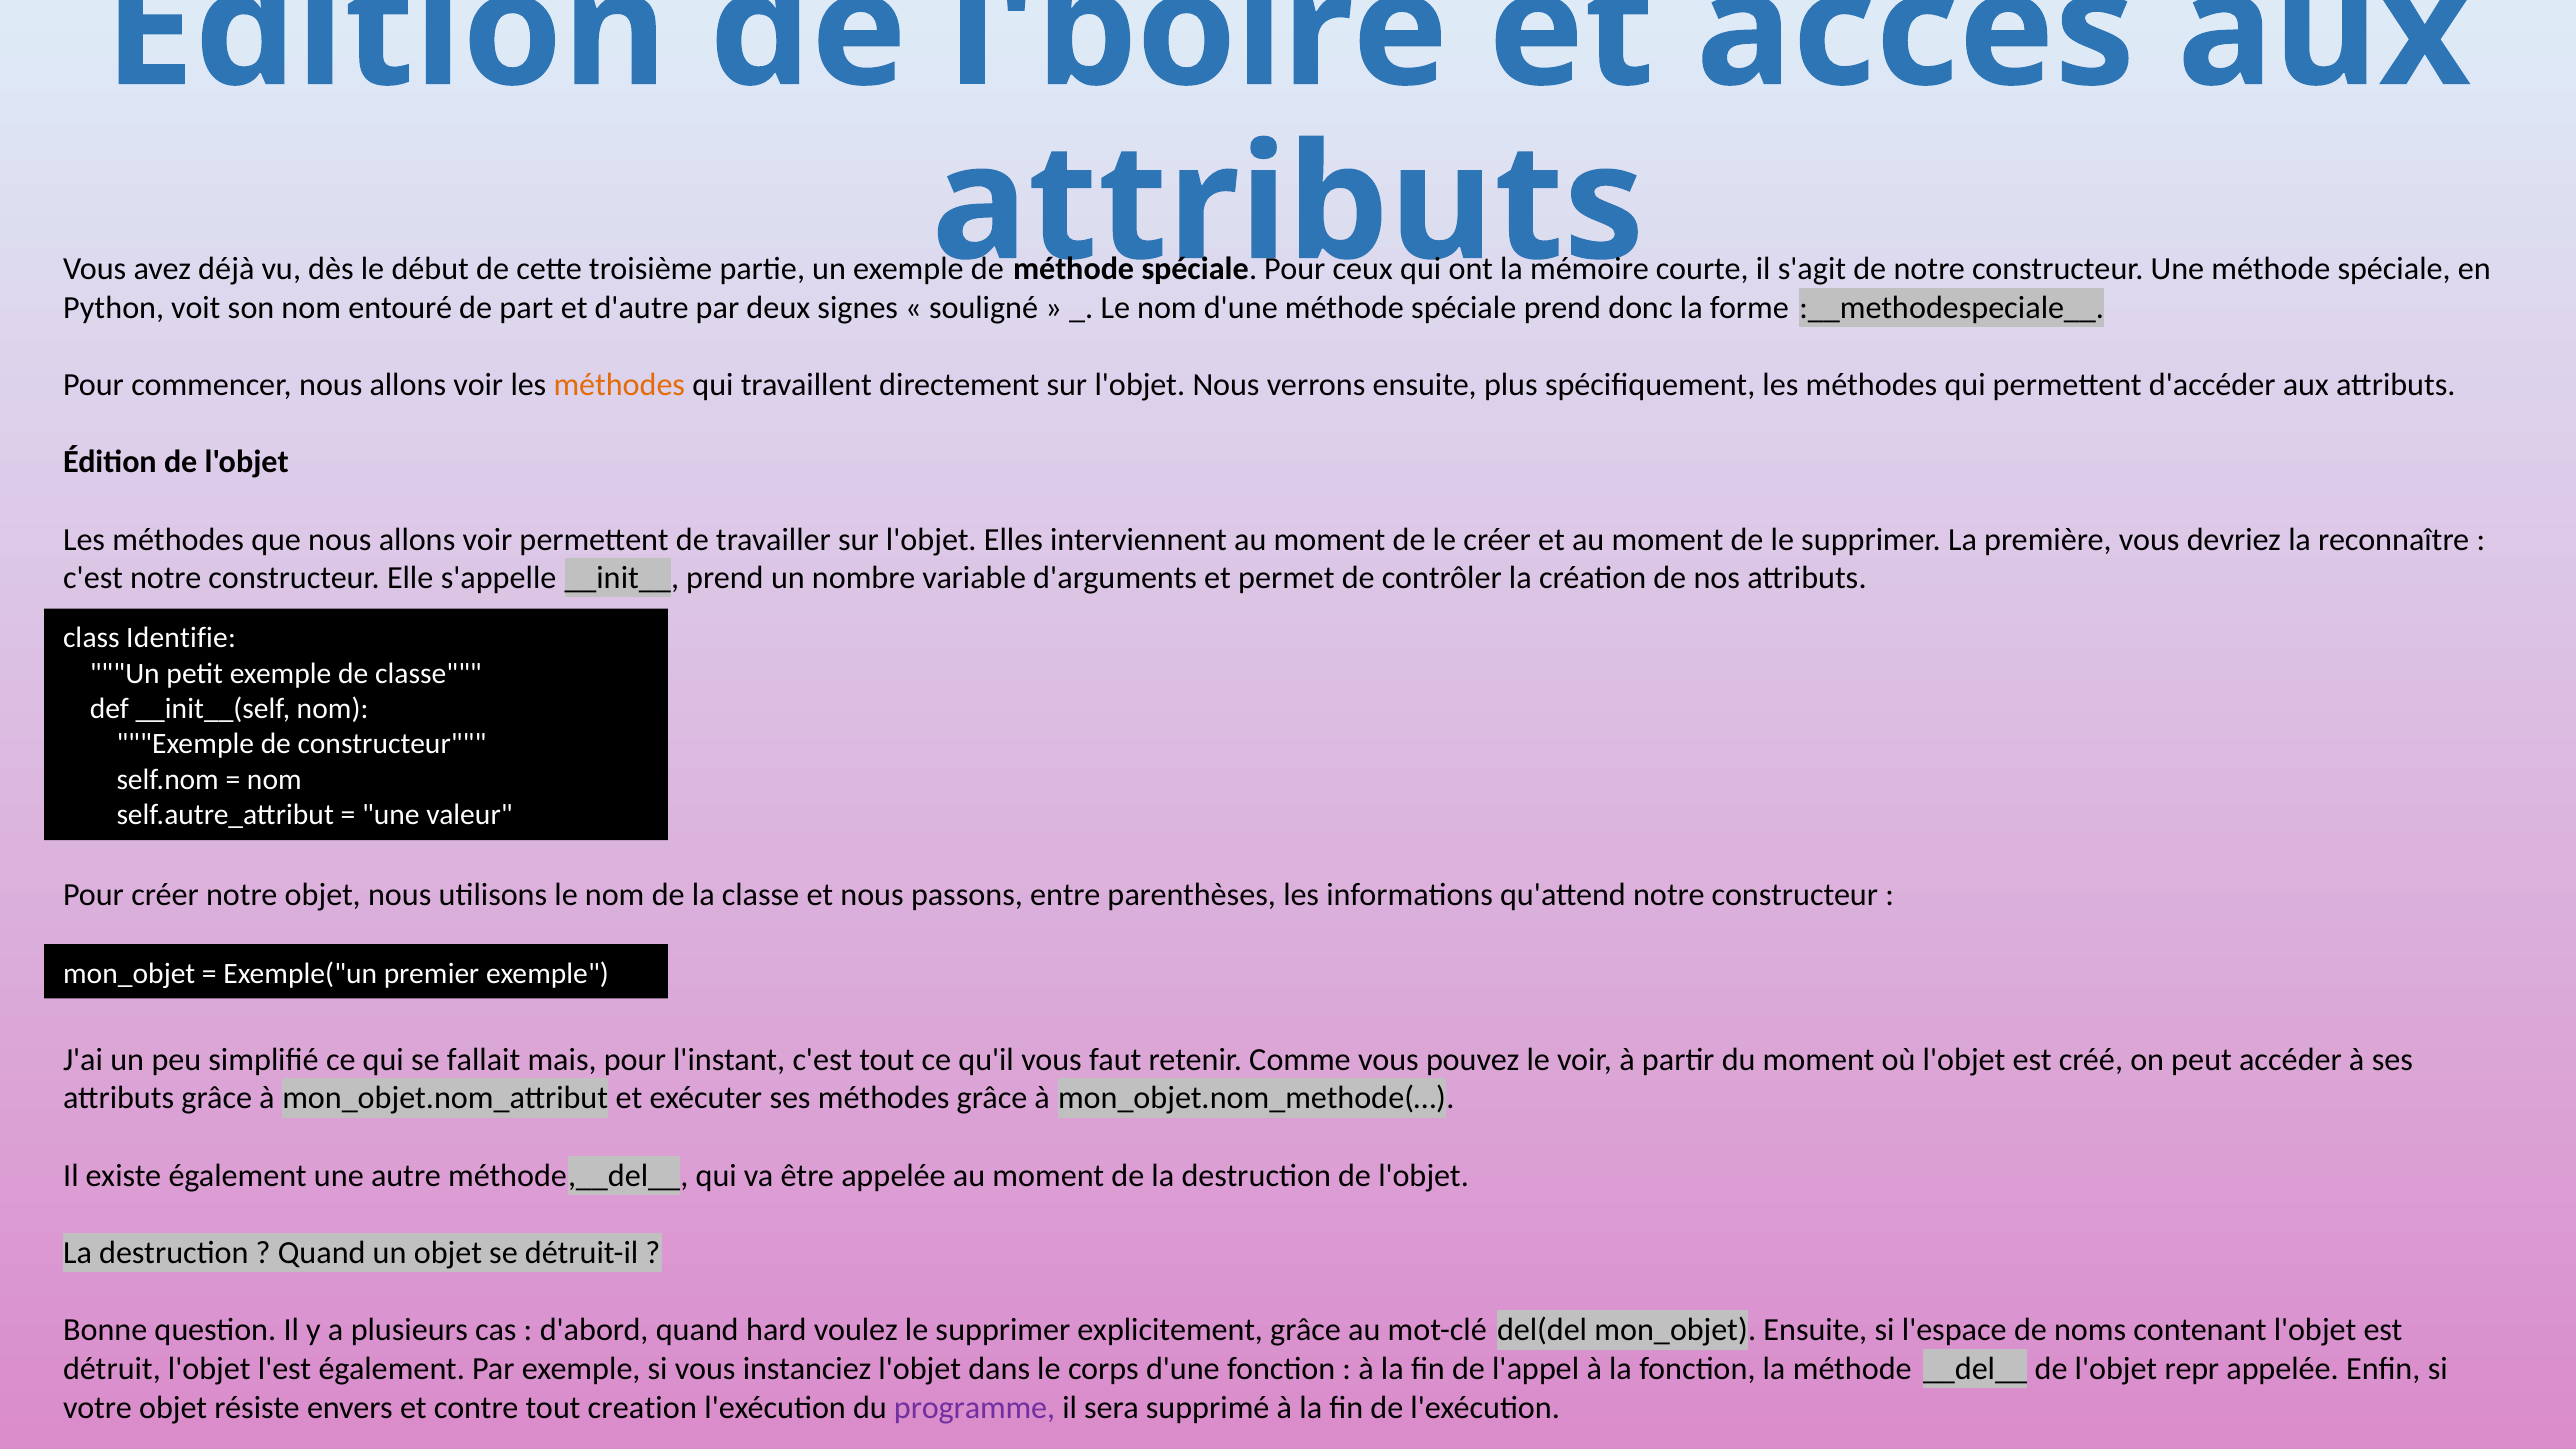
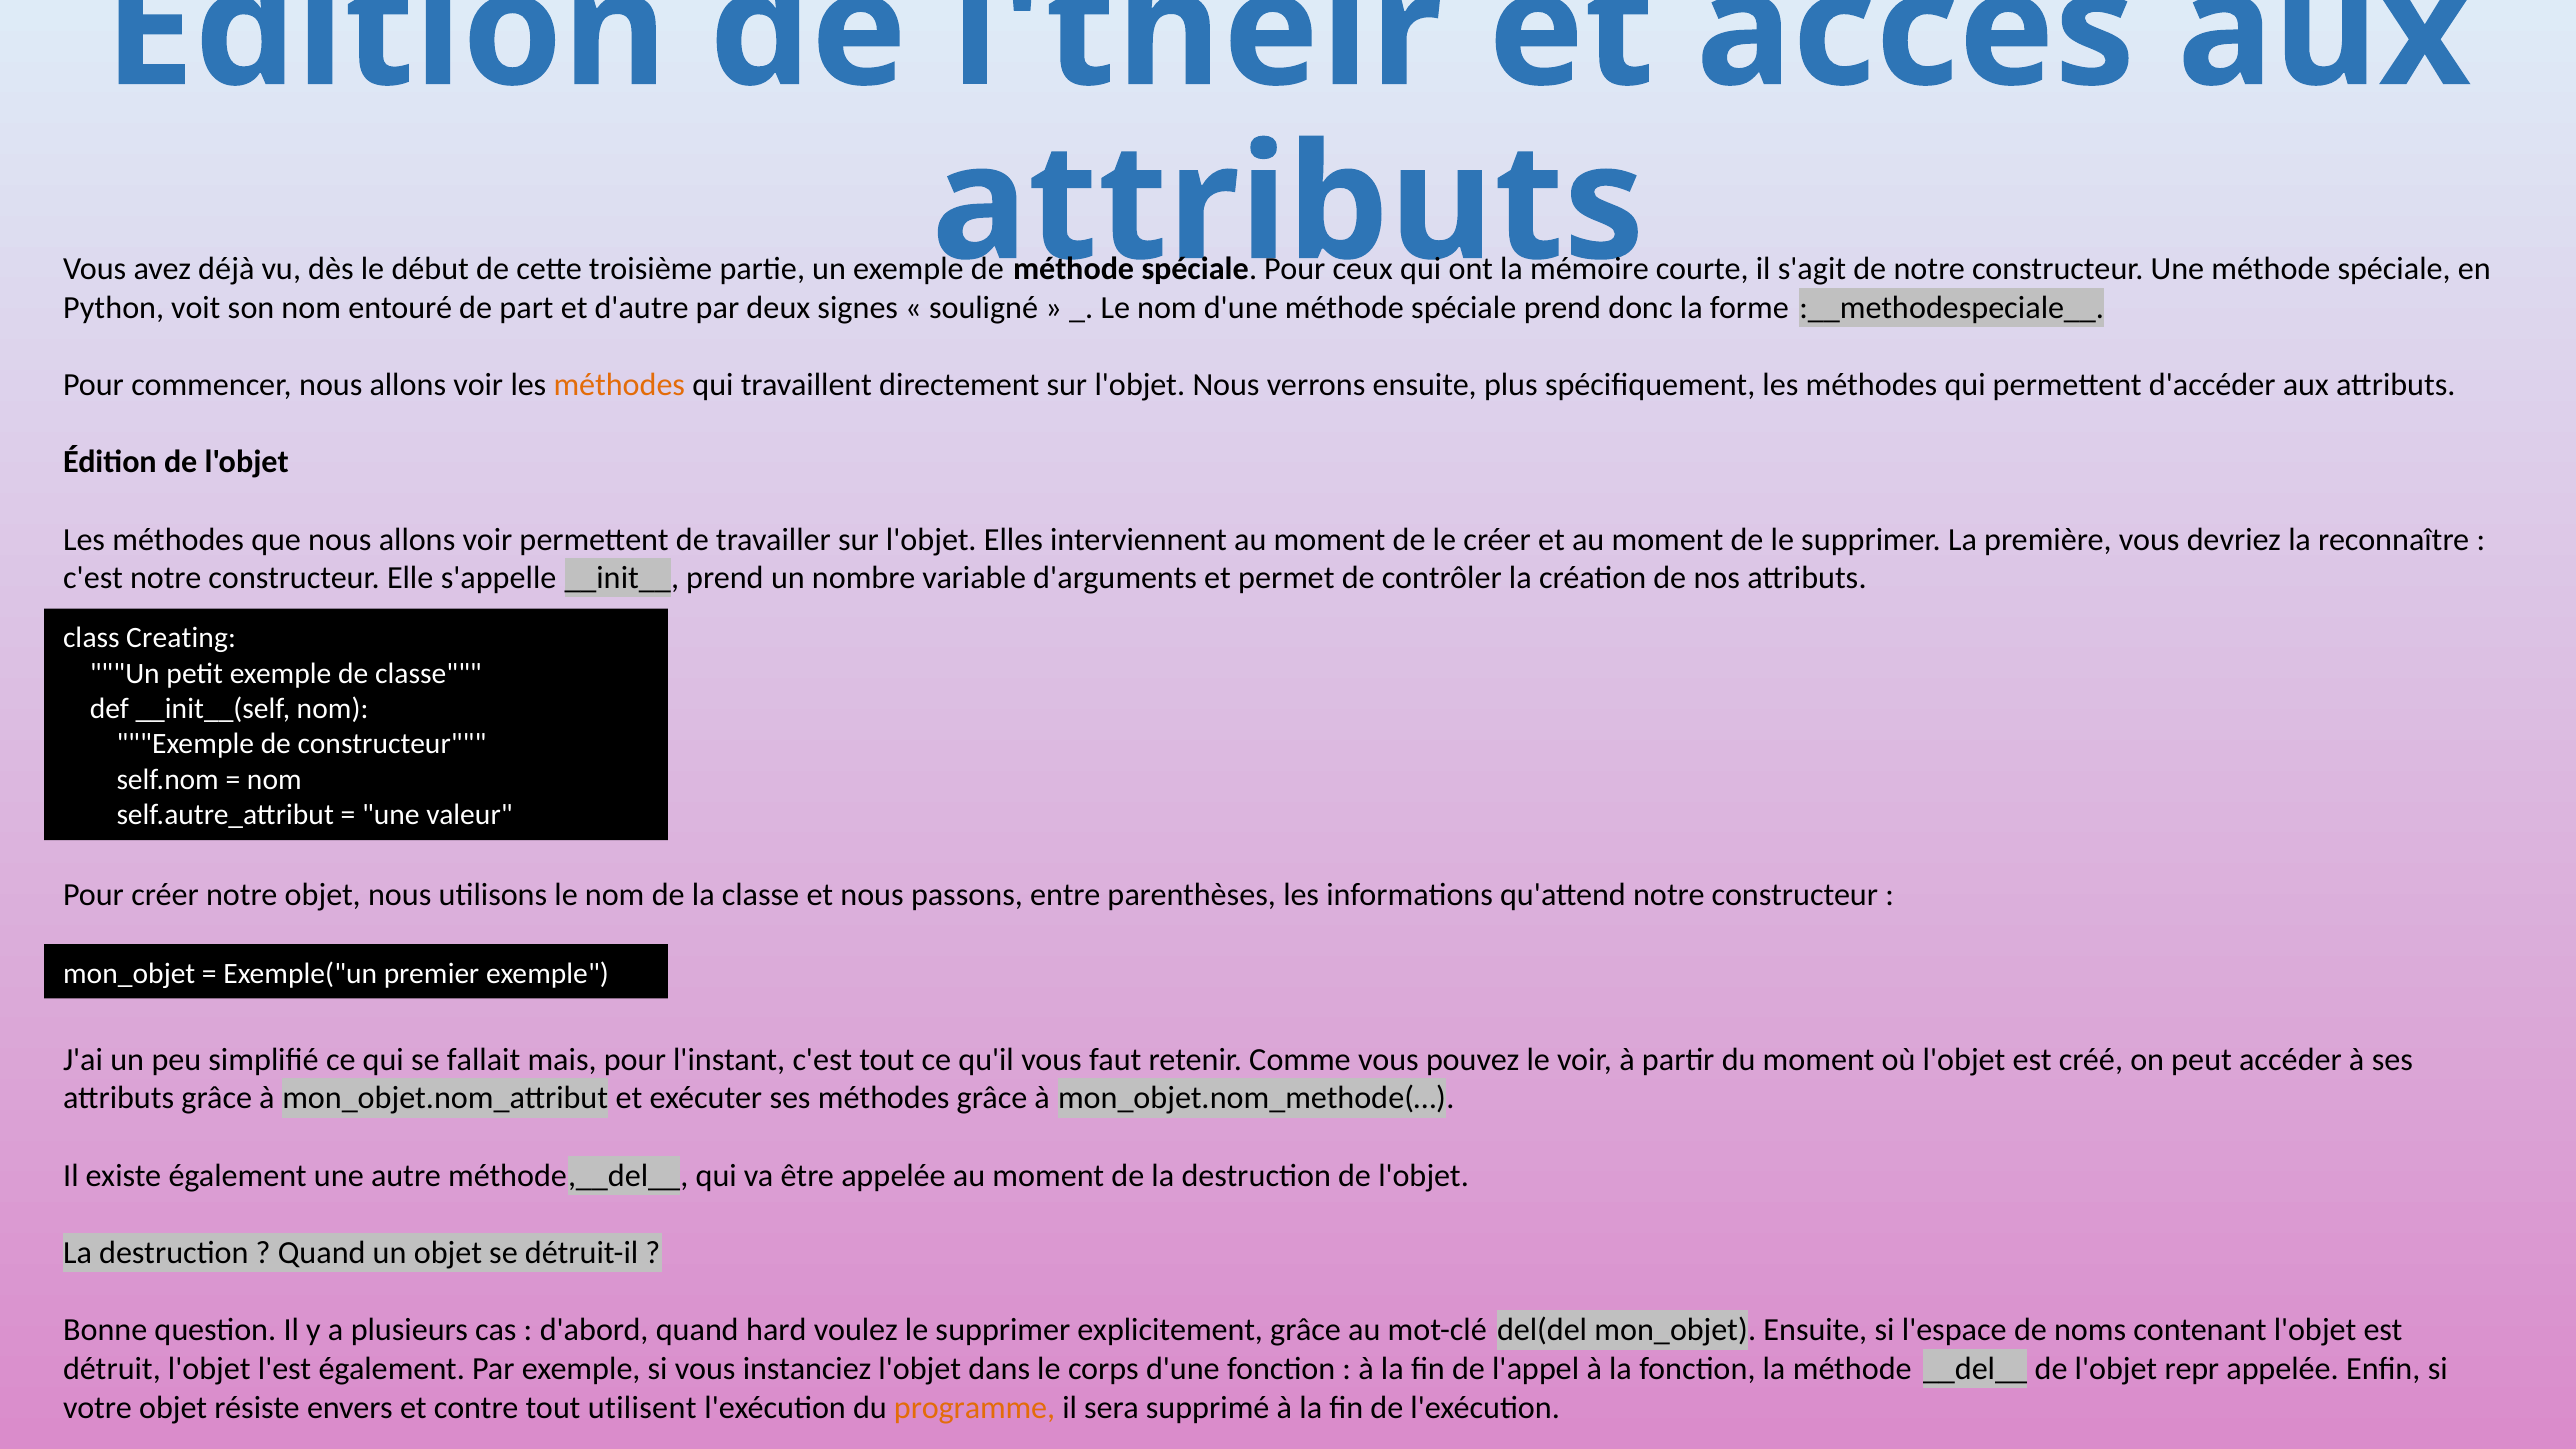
l'boire: l'boire -> l'their
Identifie: Identifie -> Creating
creation: creation -> utilisent
programme colour: purple -> orange
